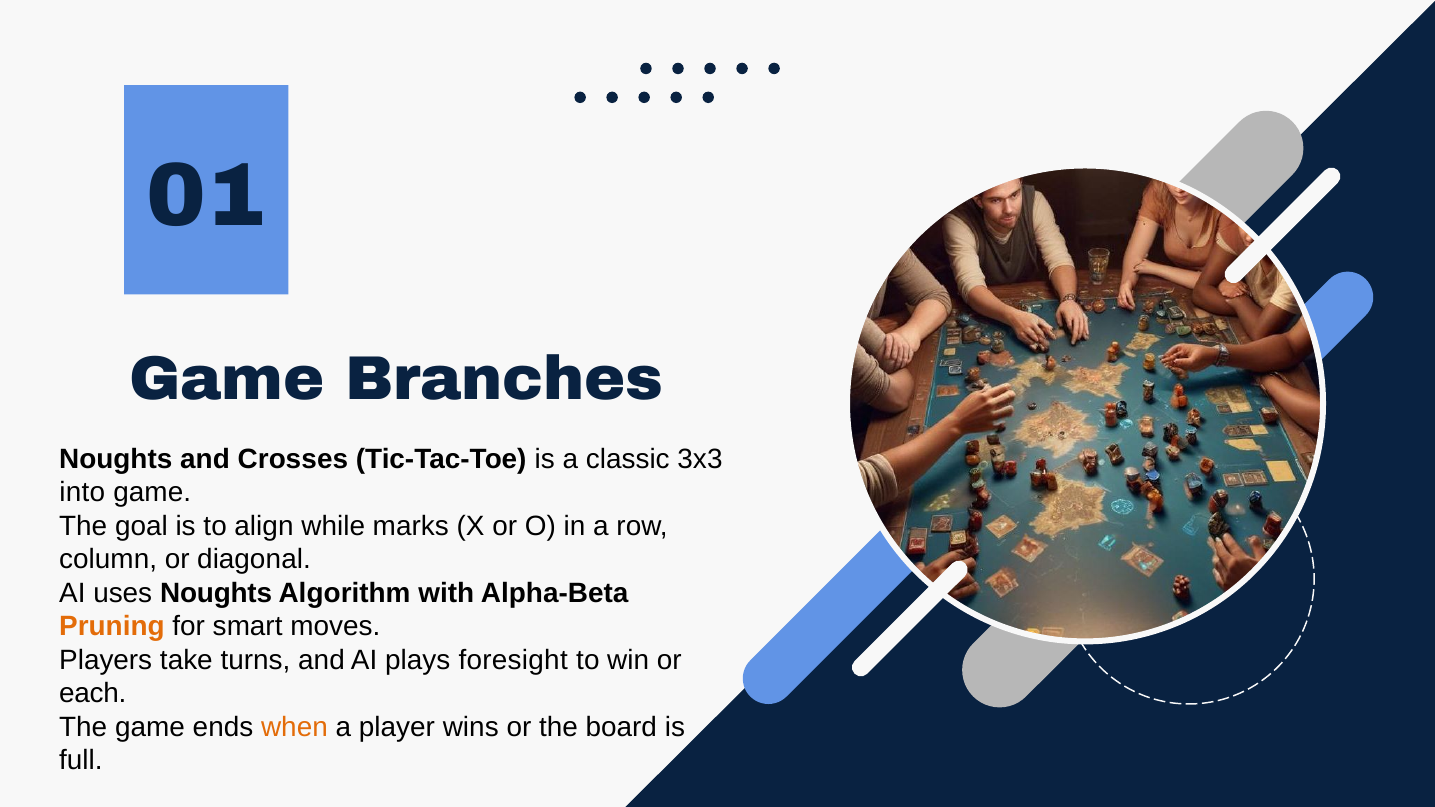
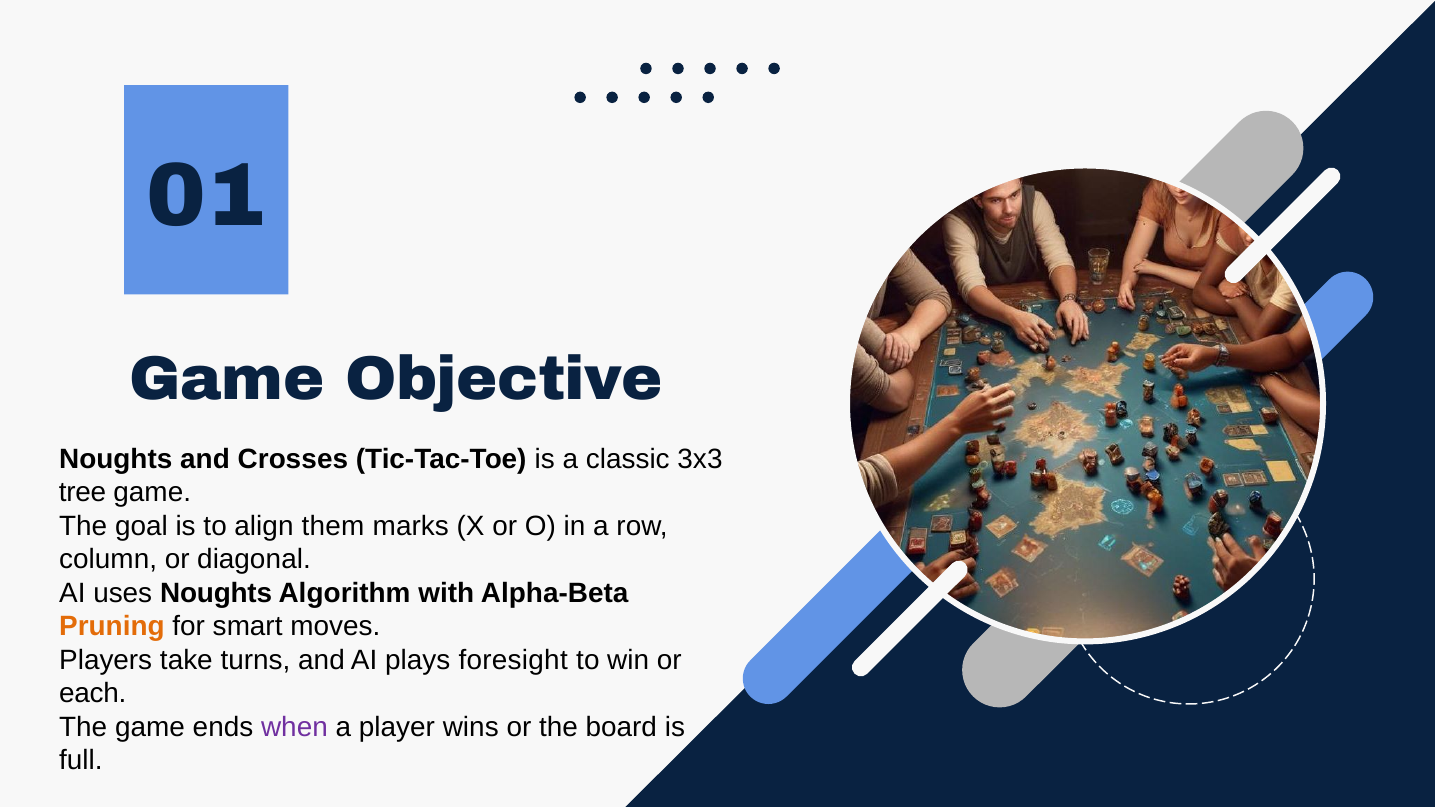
Branches: Branches -> Objective
into: into -> tree
while: while -> them
when colour: orange -> purple
